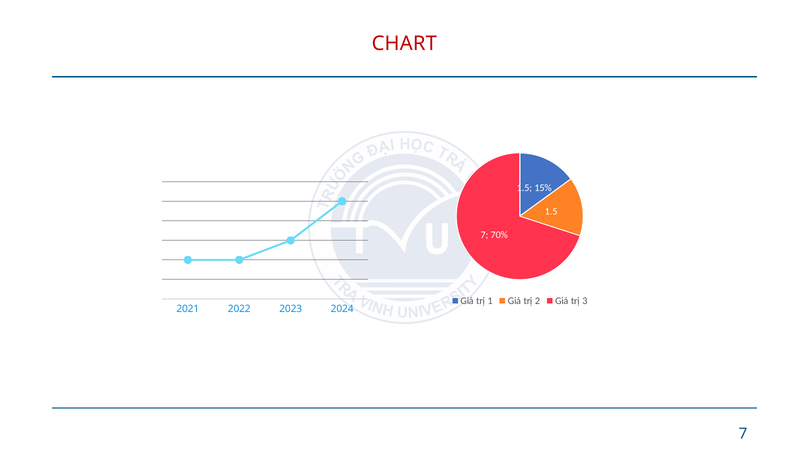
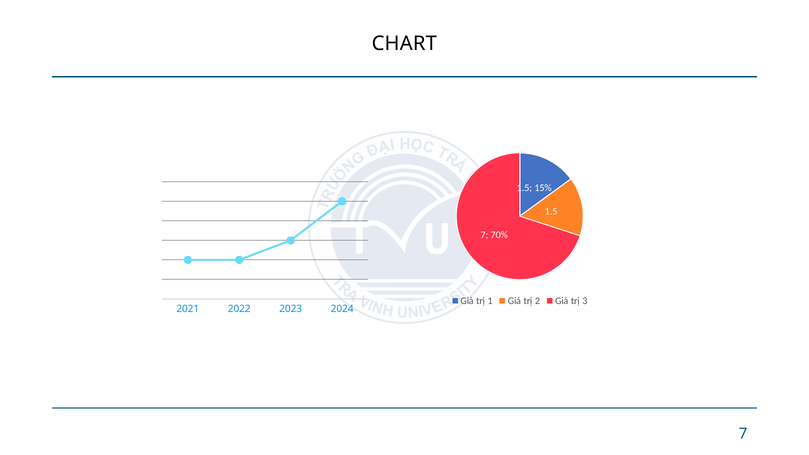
CHART colour: red -> black
